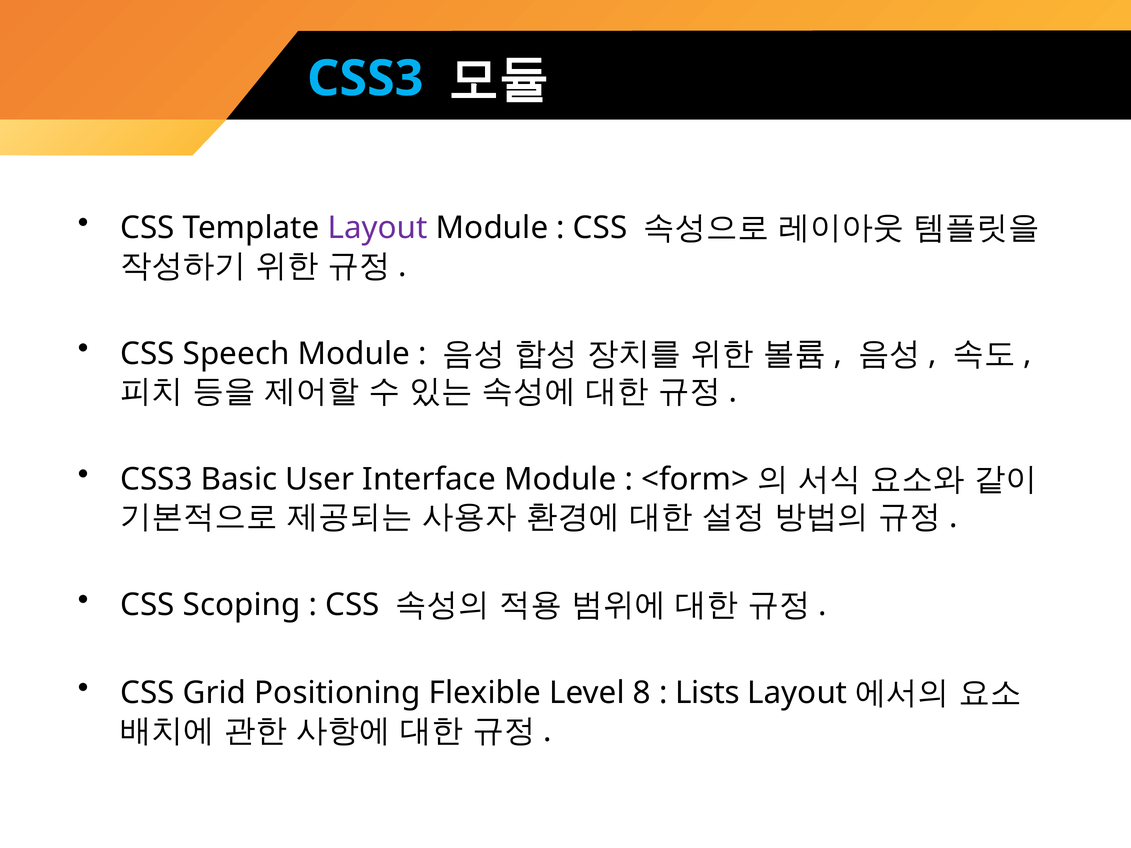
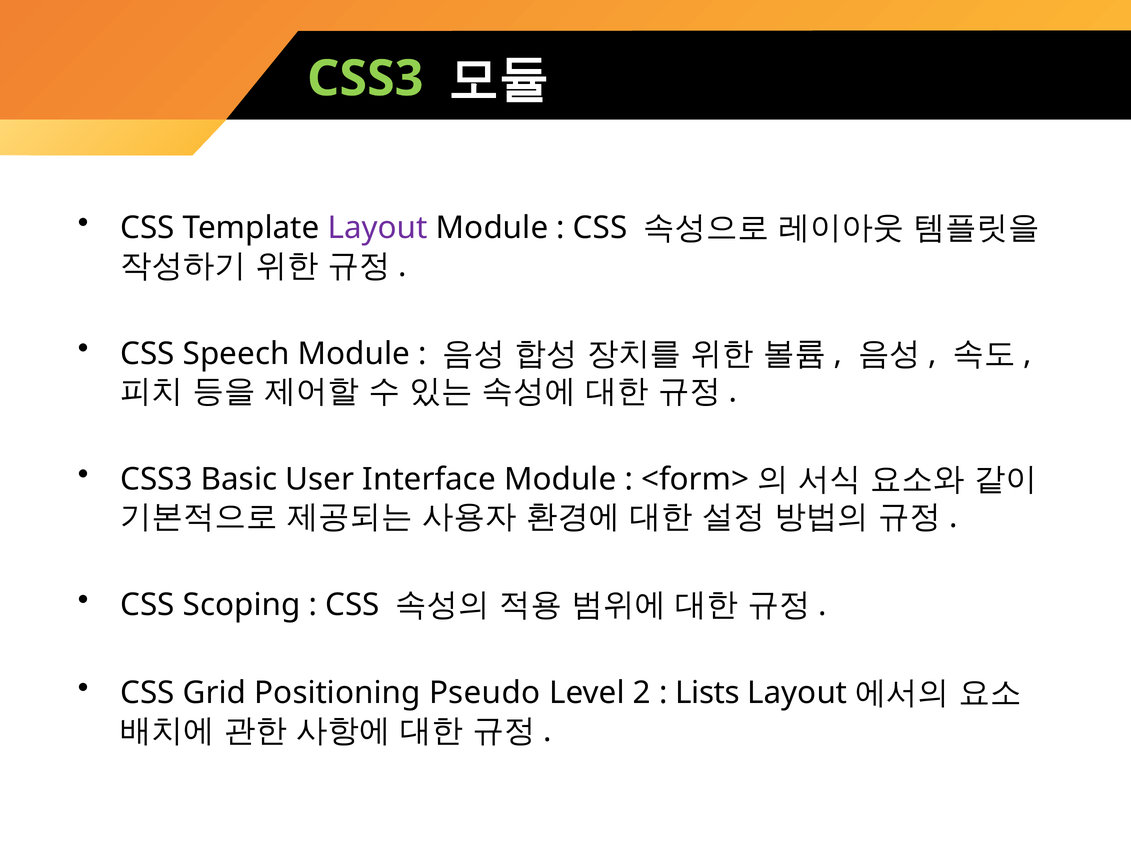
CSS3 at (365, 79) colour: light blue -> light green
Flexible: Flexible -> Pseudo
8: 8 -> 2
